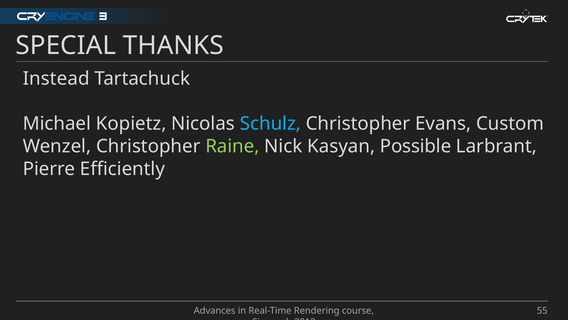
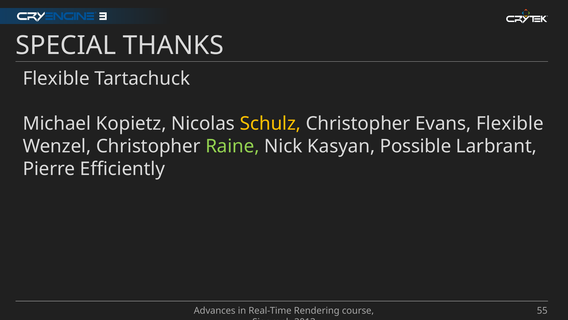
Instead at (56, 78): Instead -> Flexible
Schulz colour: light blue -> yellow
Evans Custom: Custom -> Flexible
